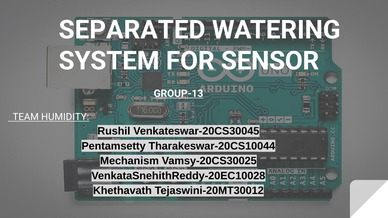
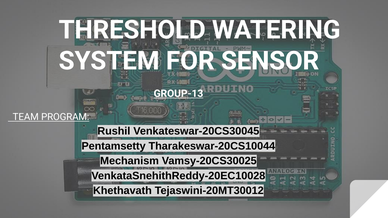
SEPARATED: SEPARATED -> THRESHOLD
HUMIDITY: HUMIDITY -> PROGRAM
